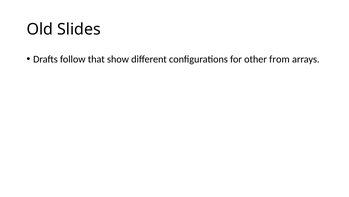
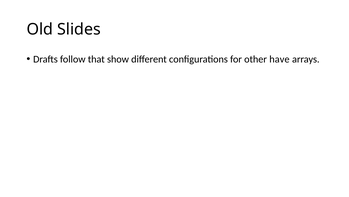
from: from -> have
